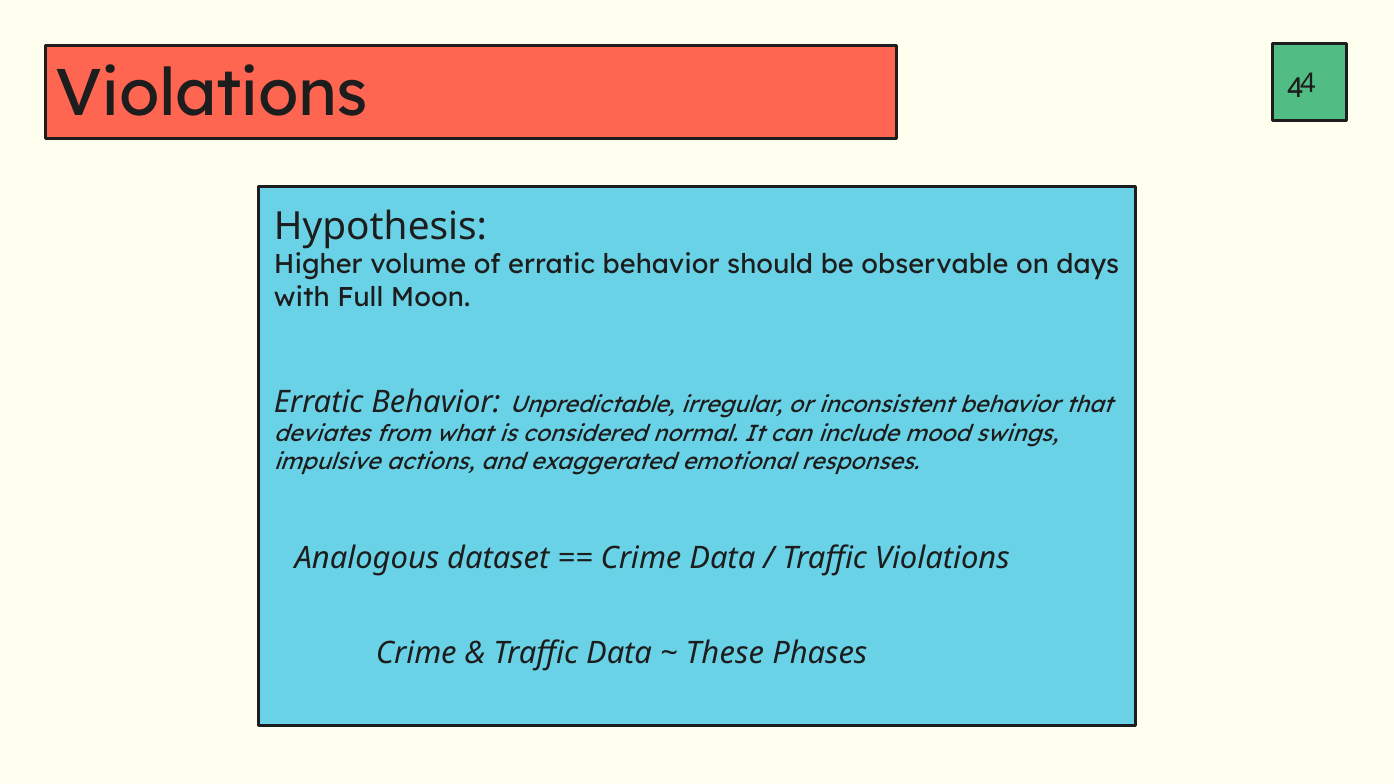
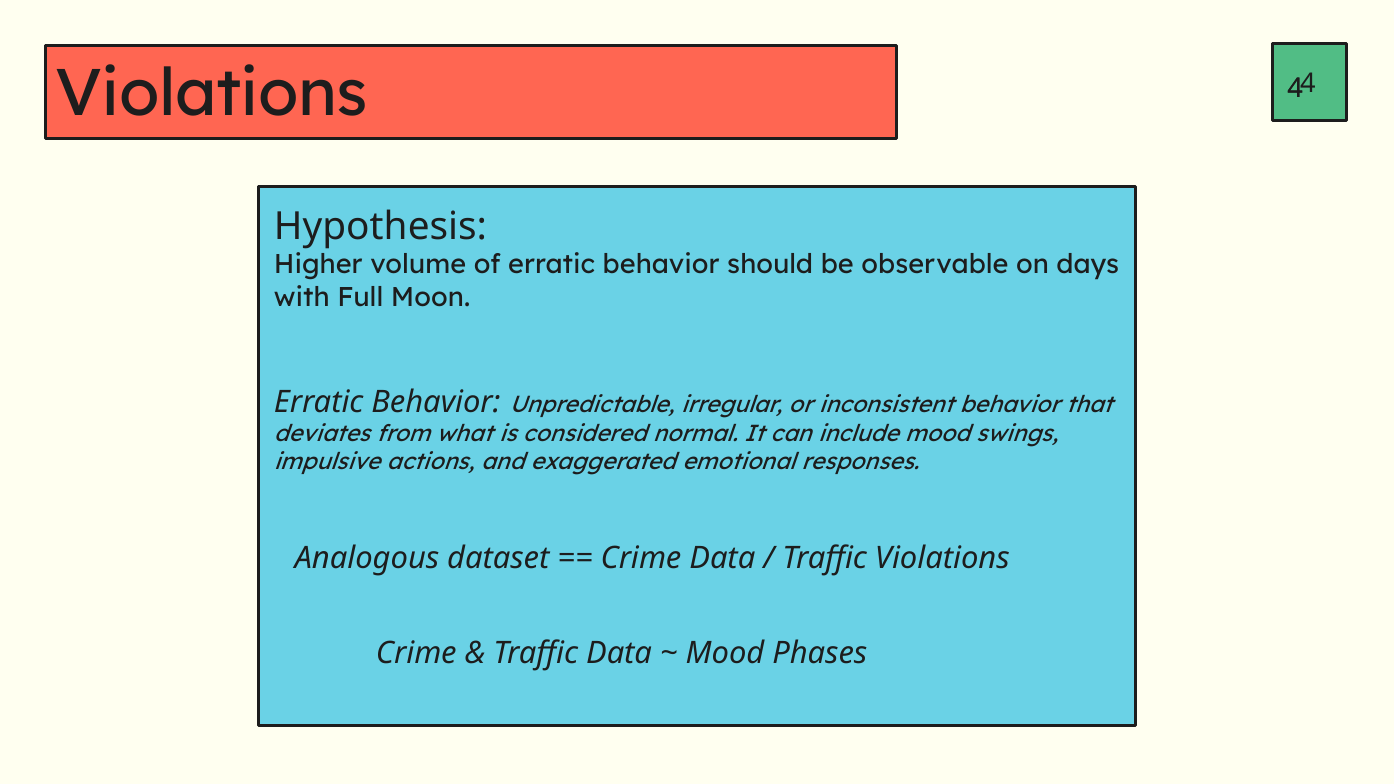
These at (725, 653): These -> Mood
